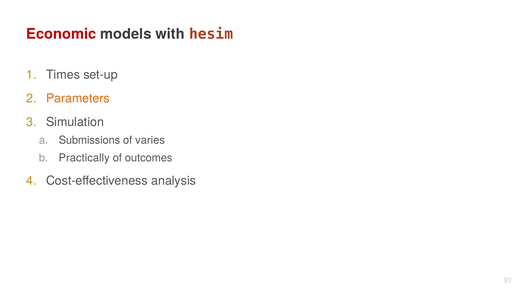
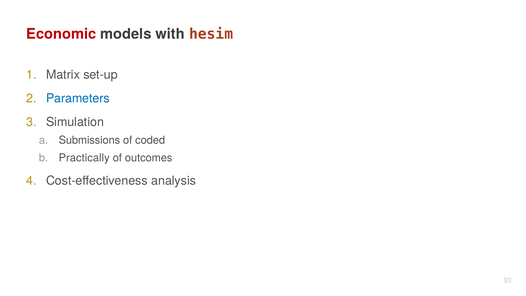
Times: Times -> Matrix
Parameters colour: orange -> blue
varies: varies -> coded
